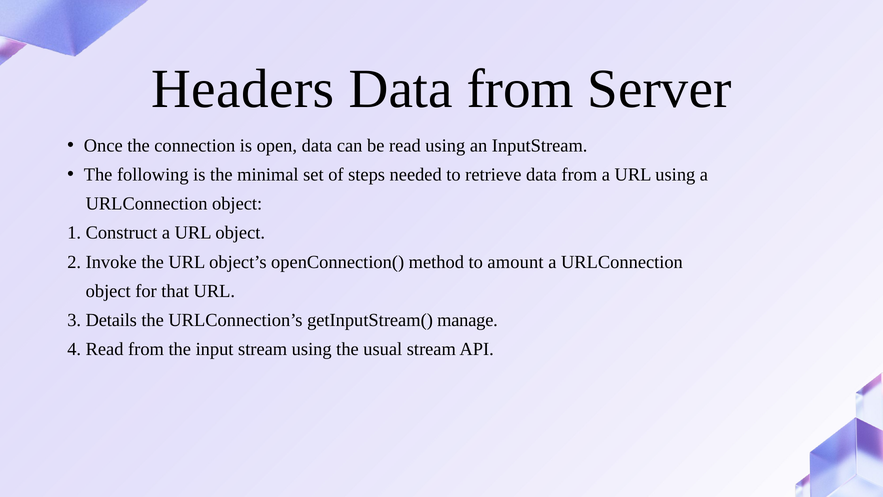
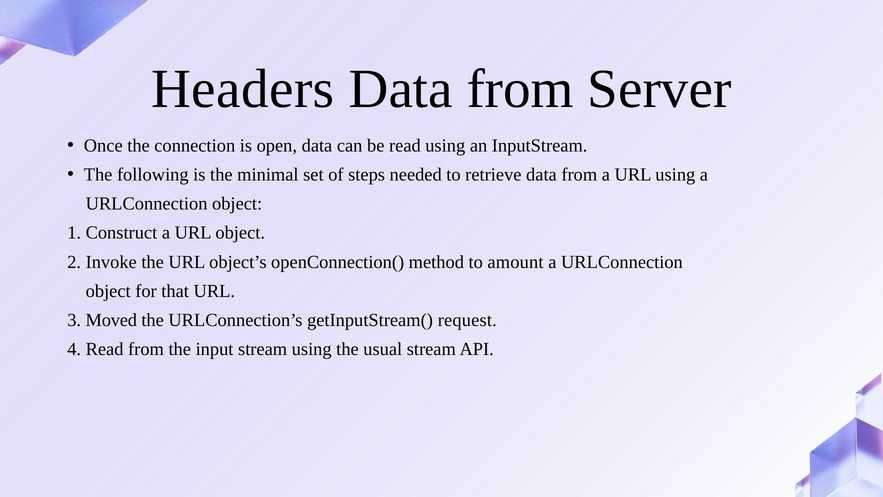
Details: Details -> Moved
manage: manage -> request
